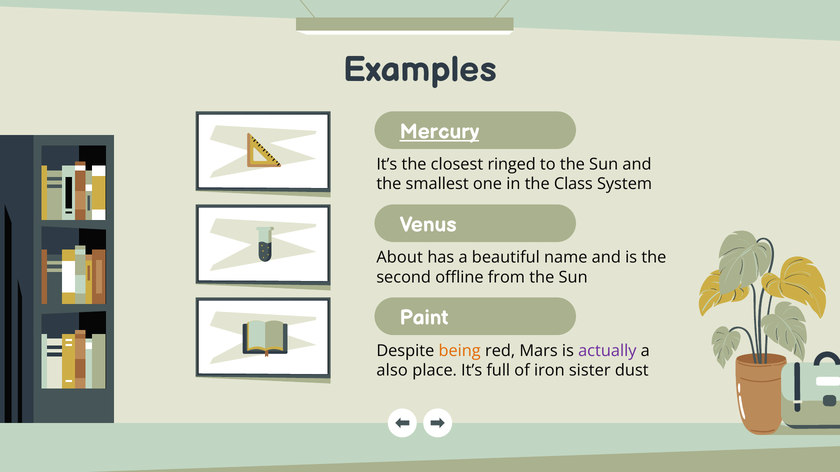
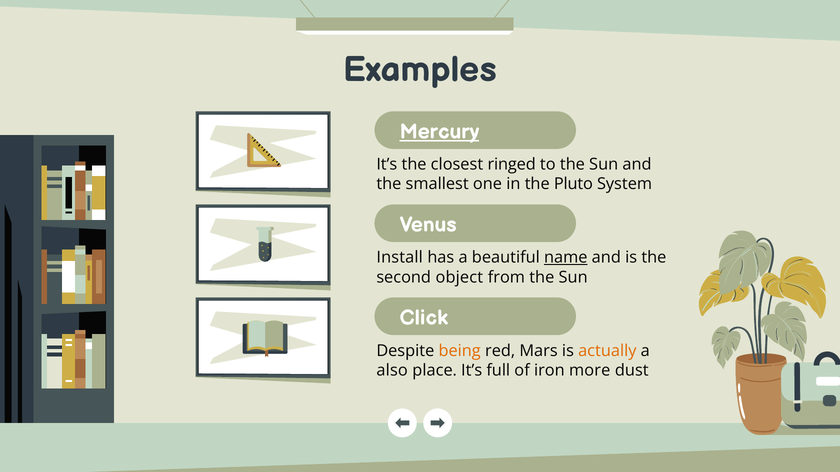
Class: Class -> Pluto
About: About -> Install
name underline: none -> present
offline: offline -> object
Paint: Paint -> Click
actually colour: purple -> orange
sister: sister -> more
